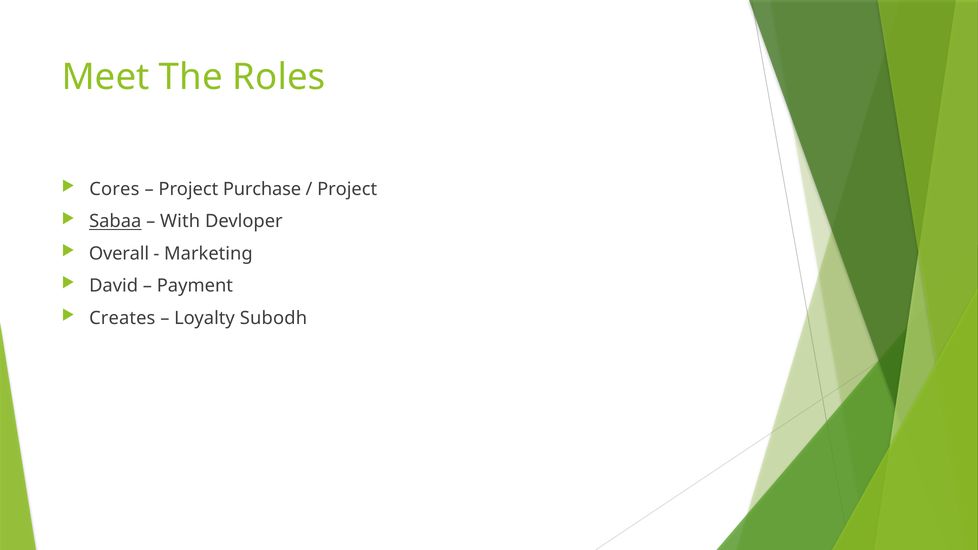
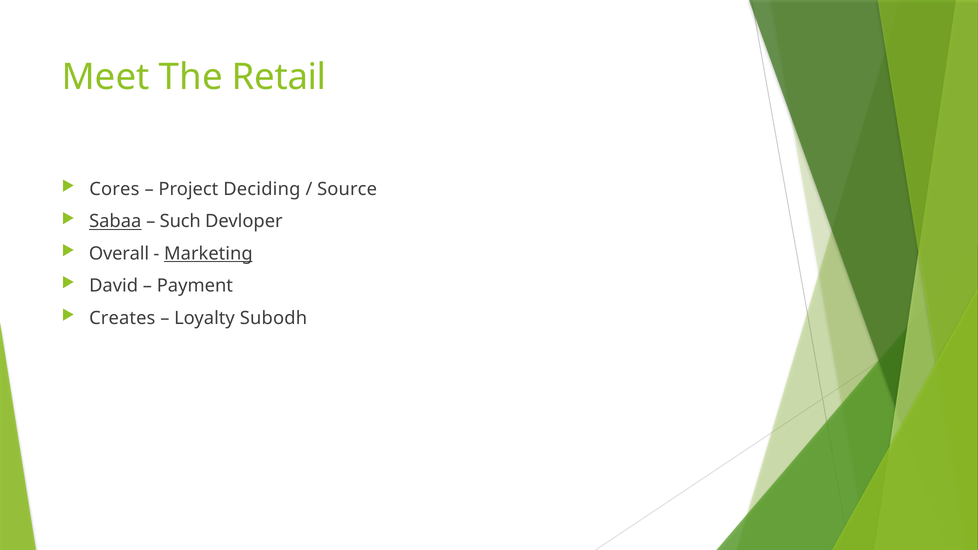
Roles: Roles -> Retail
Purchase: Purchase -> Deciding
Project at (347, 189): Project -> Source
With: With -> Such
Marketing underline: none -> present
